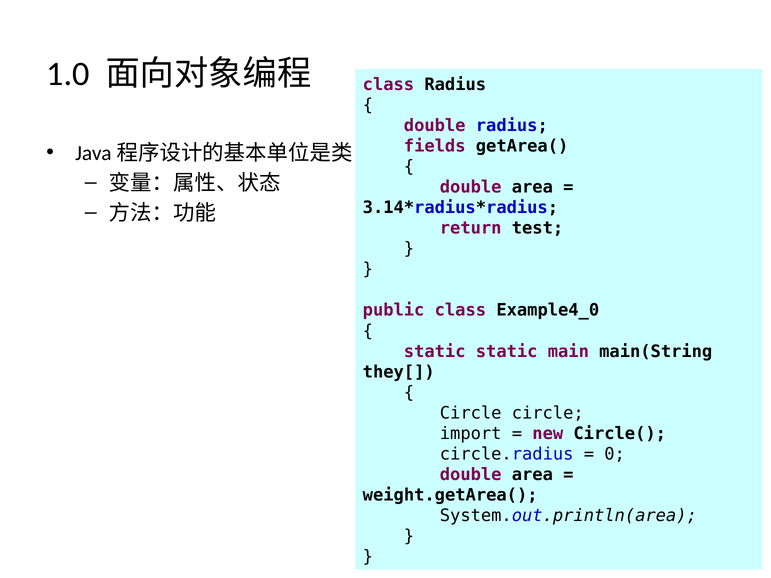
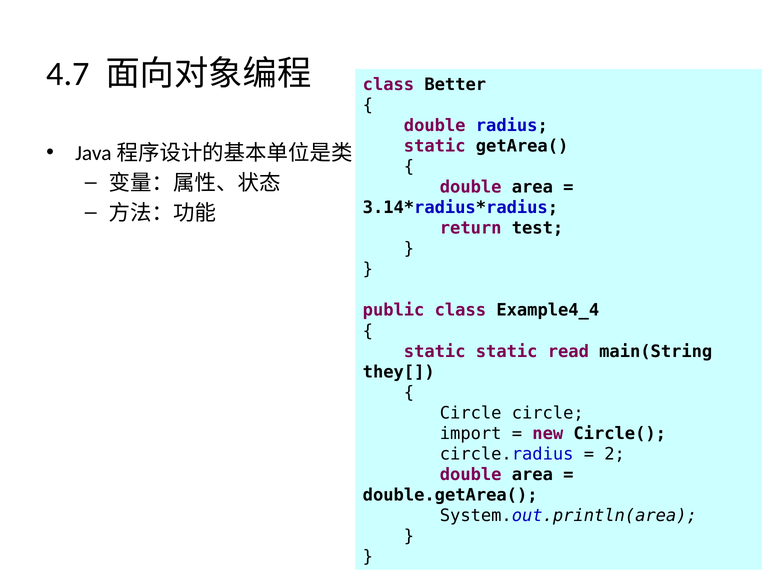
1.0: 1.0 -> 4.7
class Radius: Radius -> Better
fields at (435, 146): fields -> static
Example4_0: Example4_0 -> Example4_4
main: main -> read
0: 0 -> 2
weight.getArea(: weight.getArea( -> double.getArea(
